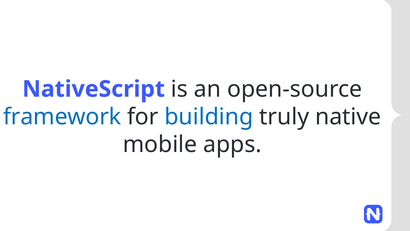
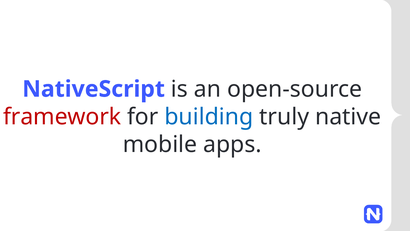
framework colour: blue -> red
